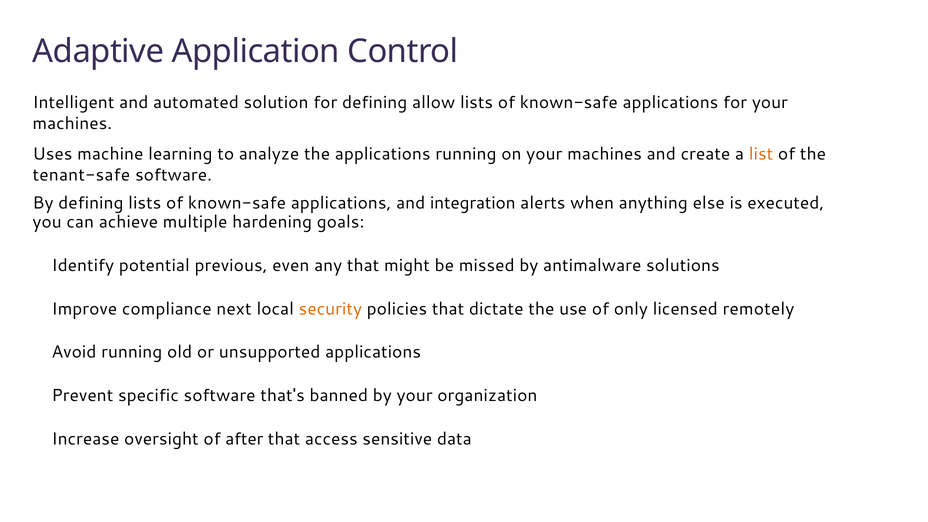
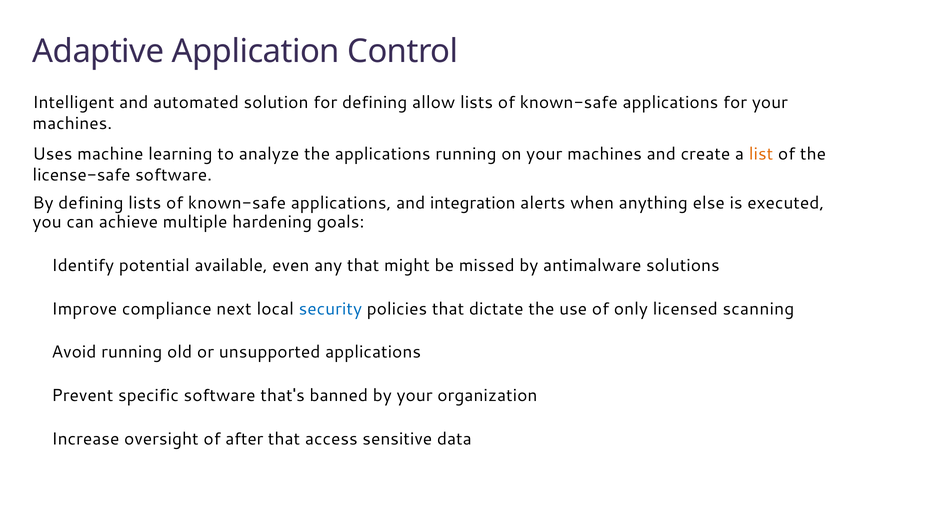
tenant-safe: tenant-safe -> license-safe
previous: previous -> available
security colour: orange -> blue
remotely: remotely -> scanning
